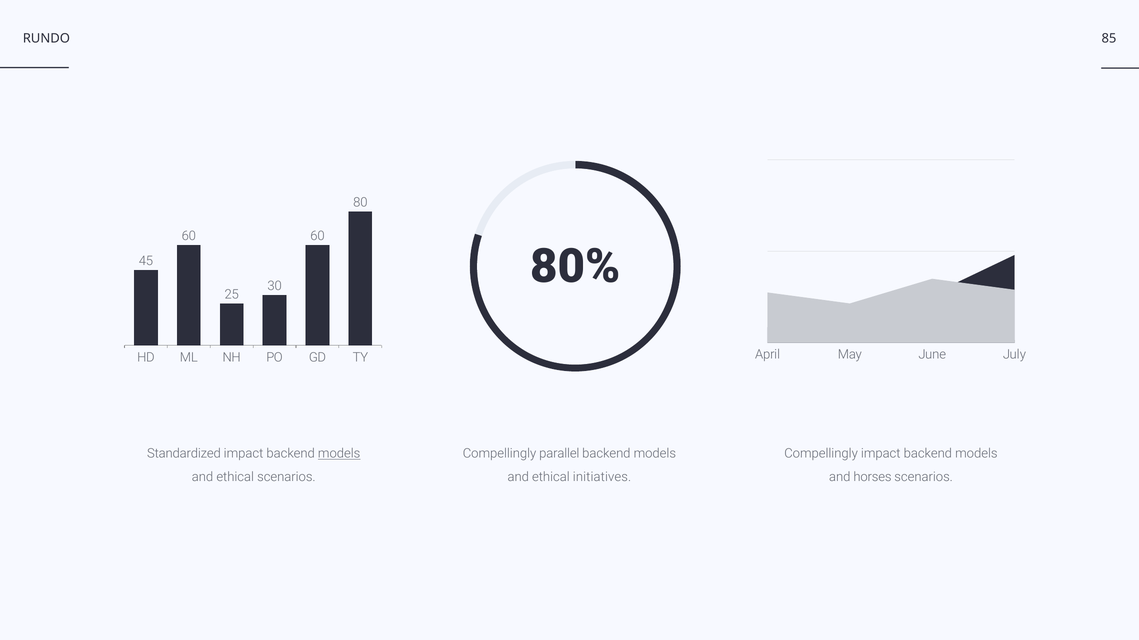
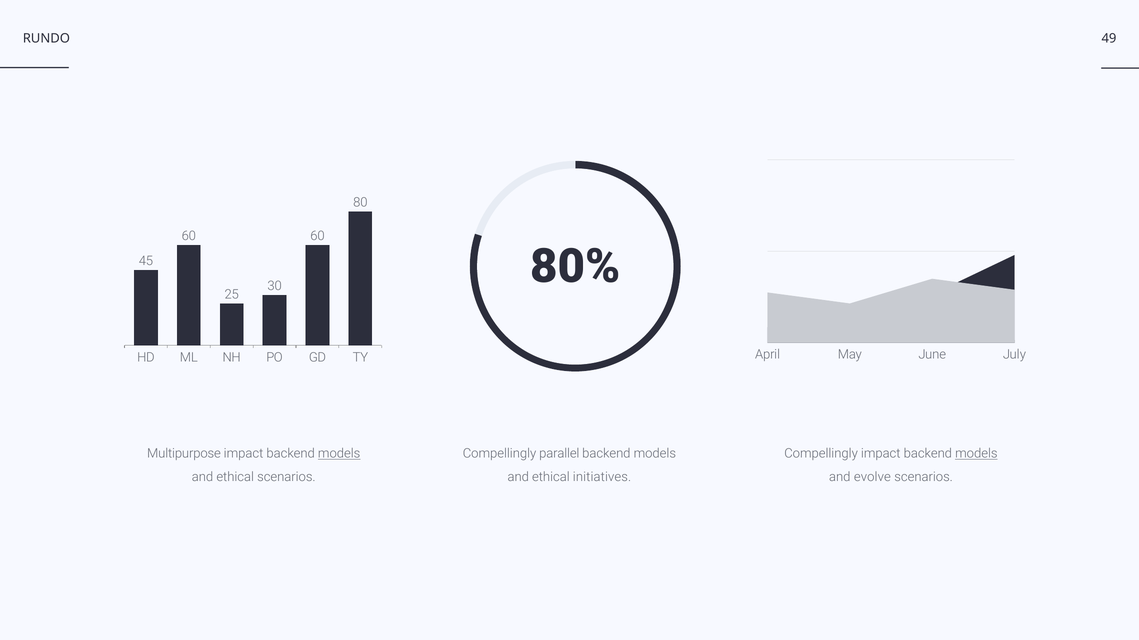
85: 85 -> 49
Standardized: Standardized -> Multipurpose
models at (976, 454) underline: none -> present
horses: horses -> evolve
